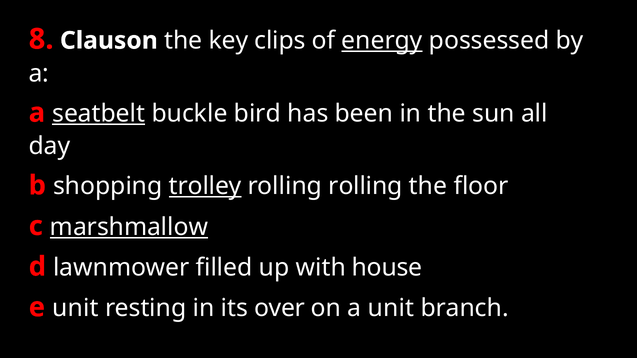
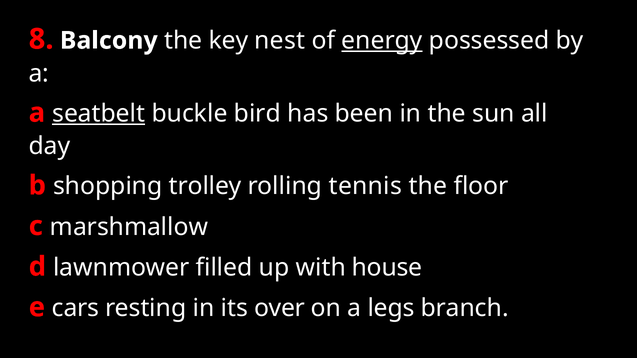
Clauson: Clauson -> Balcony
clips: clips -> nest
trolley underline: present -> none
rolling rolling: rolling -> tennis
marshmallow underline: present -> none
e unit: unit -> cars
a unit: unit -> legs
